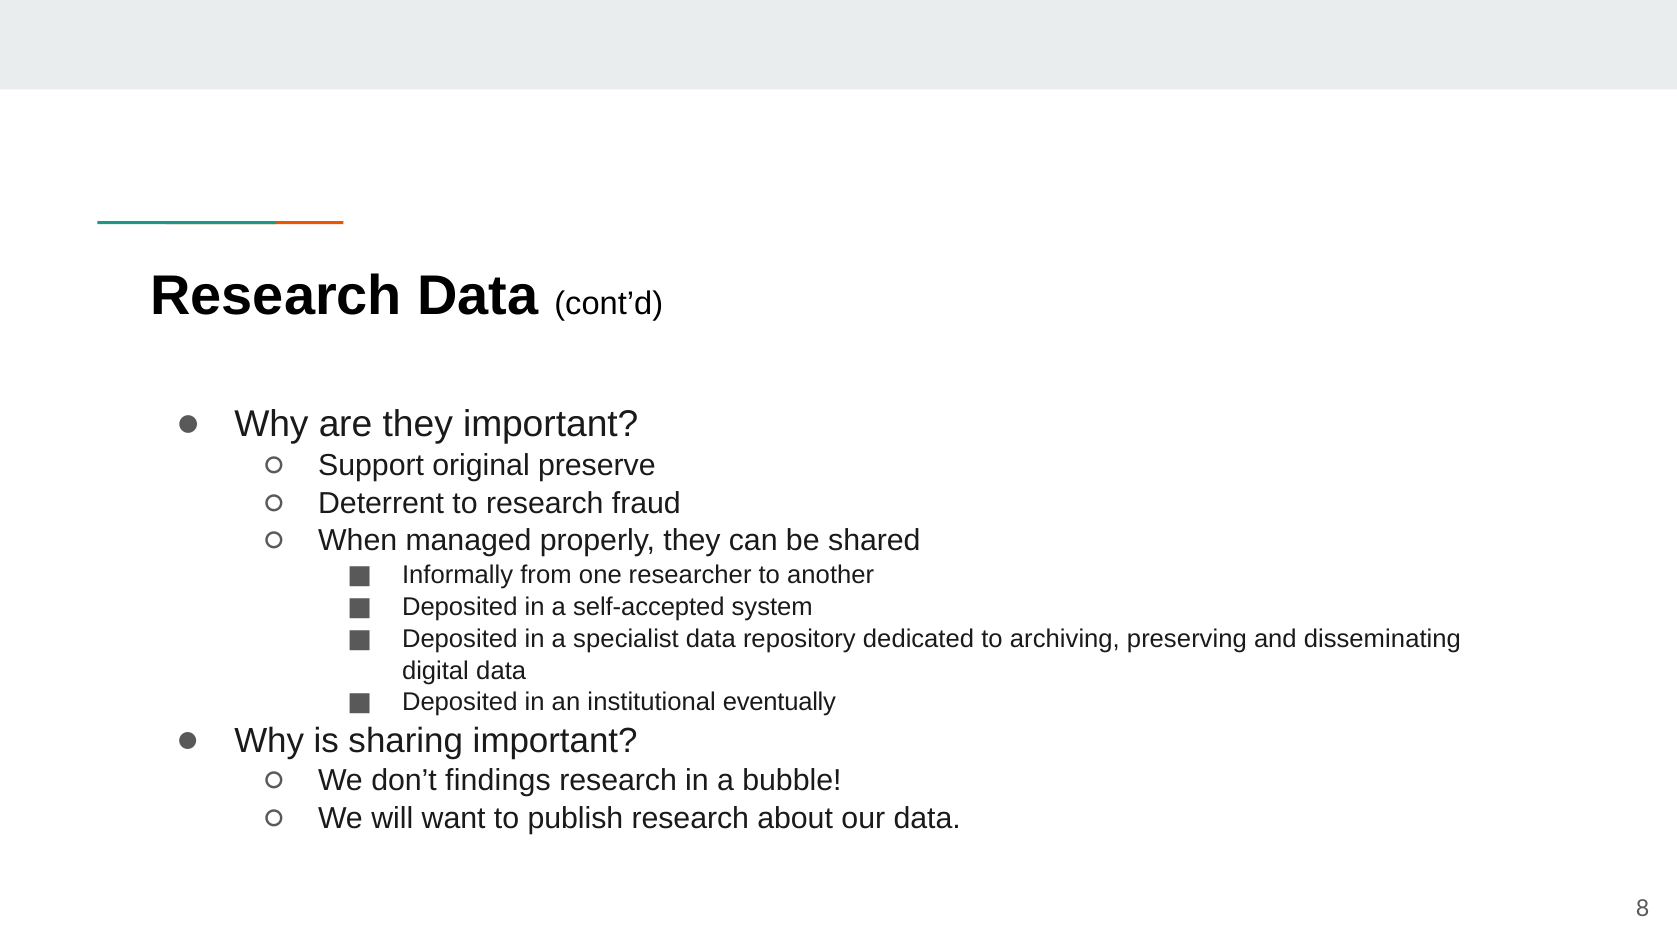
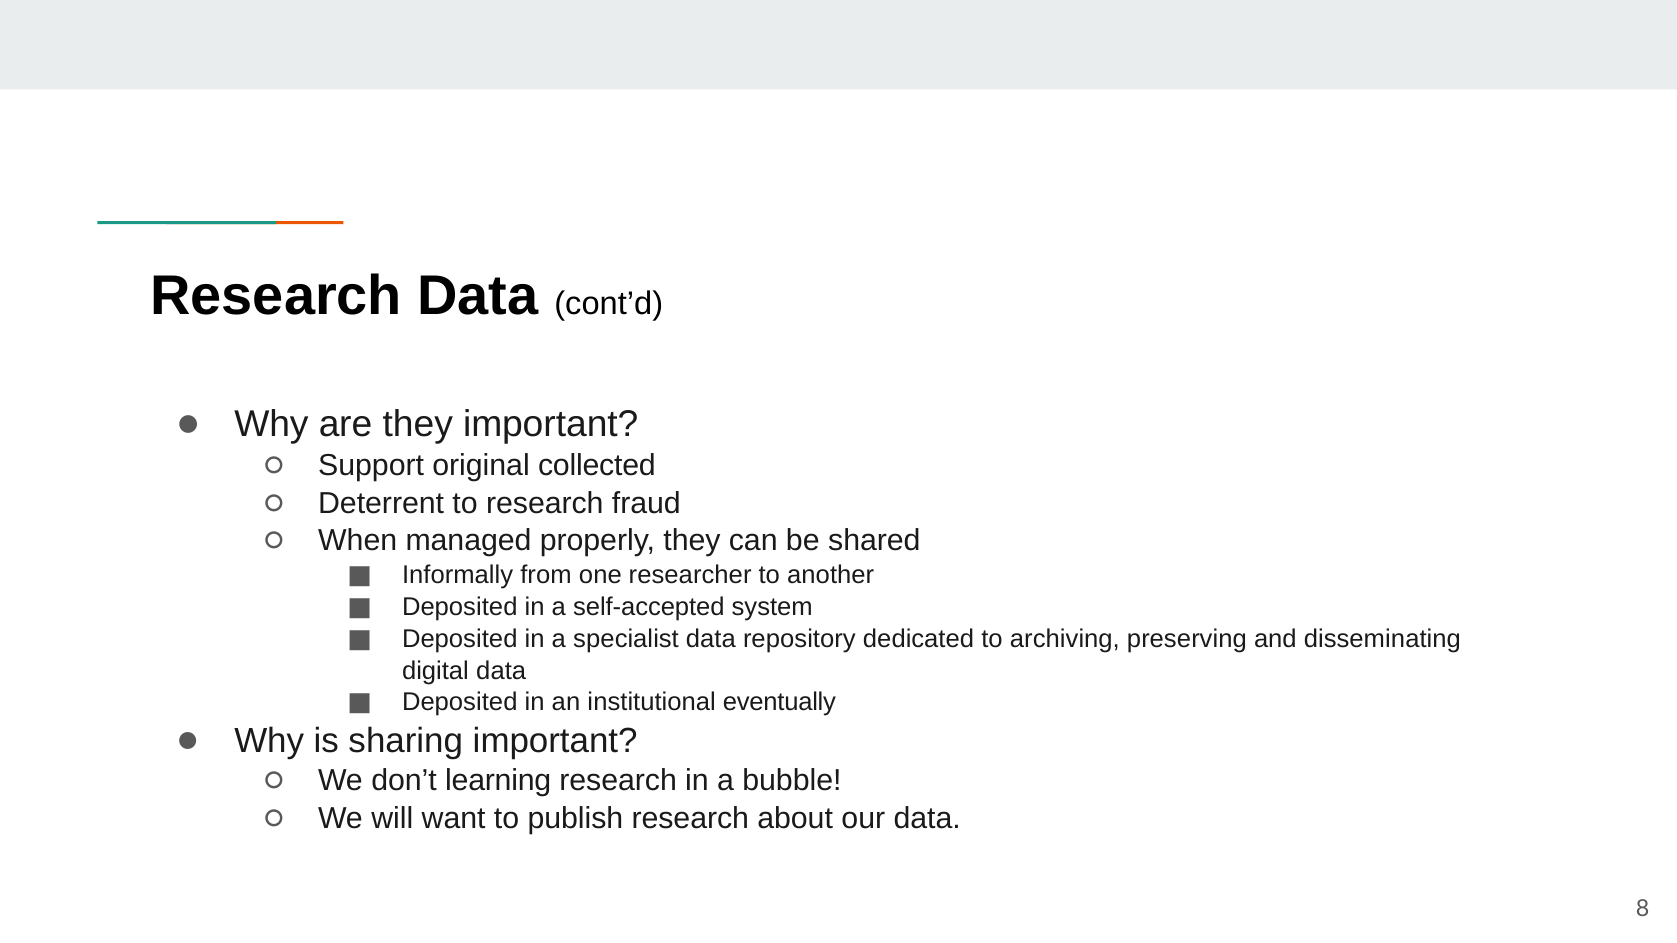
preserve: preserve -> collected
findings: findings -> learning
